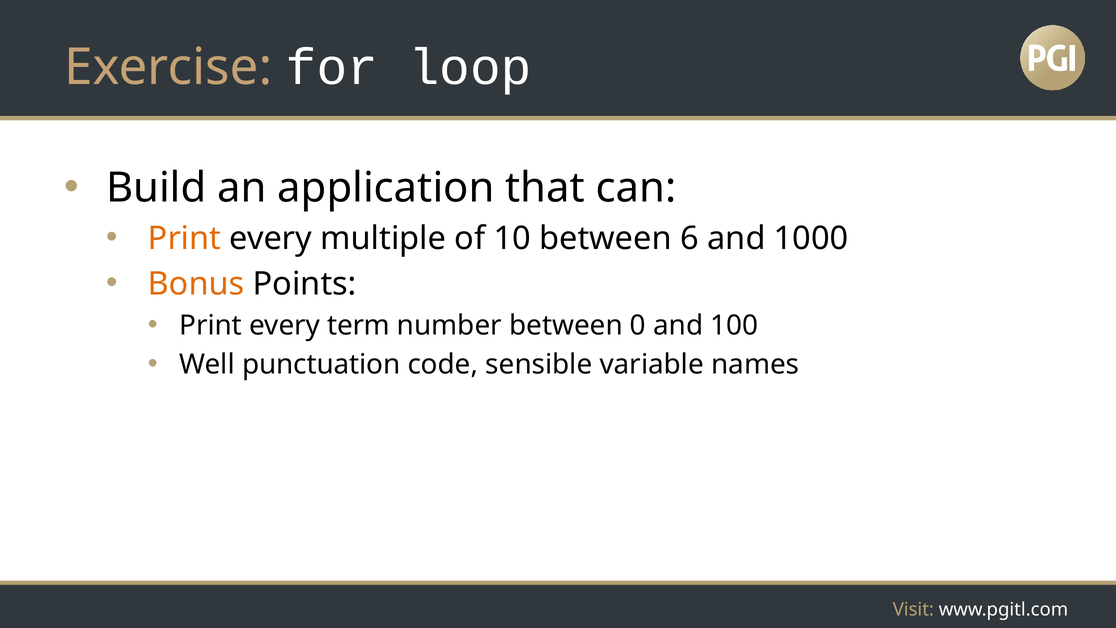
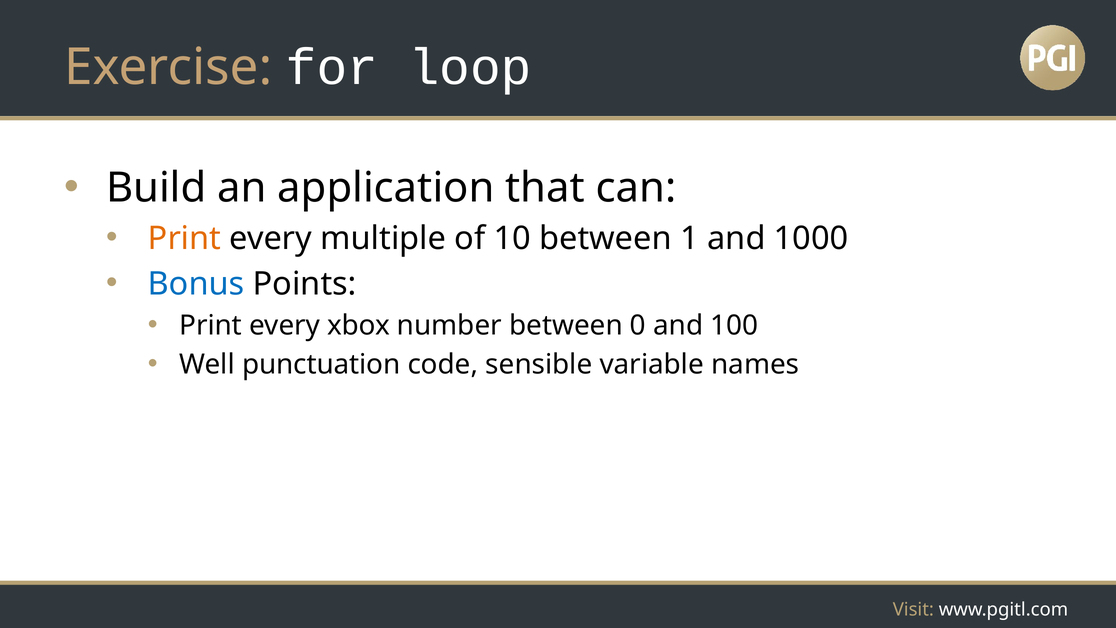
6: 6 -> 1
Bonus colour: orange -> blue
term: term -> xbox
